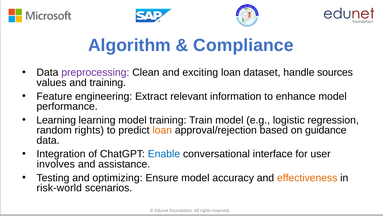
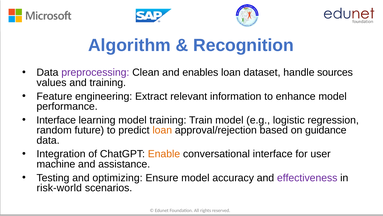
Compliance: Compliance -> Recognition
exciting: exciting -> enables
Learning at (56, 120): Learning -> Interface
random rights: rights -> future
Enable colour: blue -> orange
involves: involves -> machine
effectiveness colour: orange -> purple
